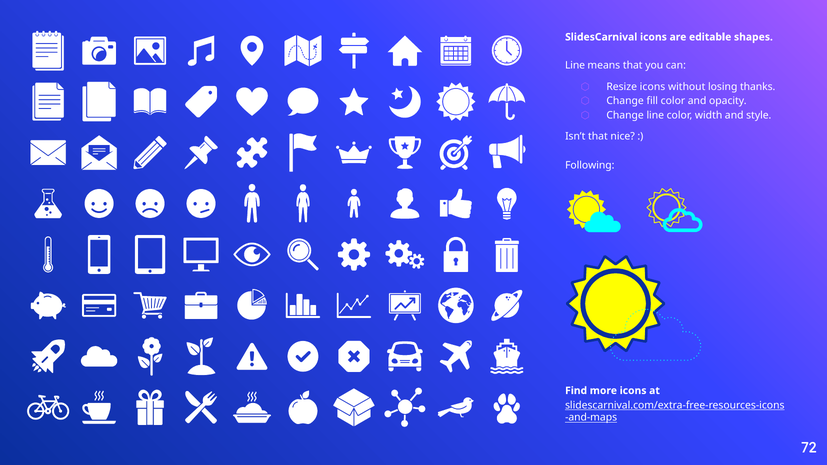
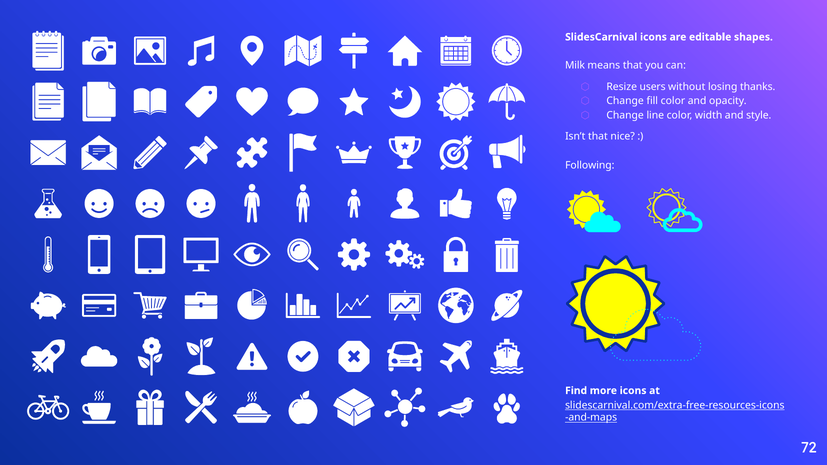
Line at (575, 66): Line -> Milk
Resize icons: icons -> users
